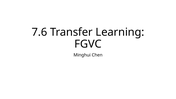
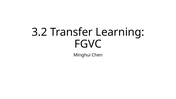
7.6: 7.6 -> 3.2
